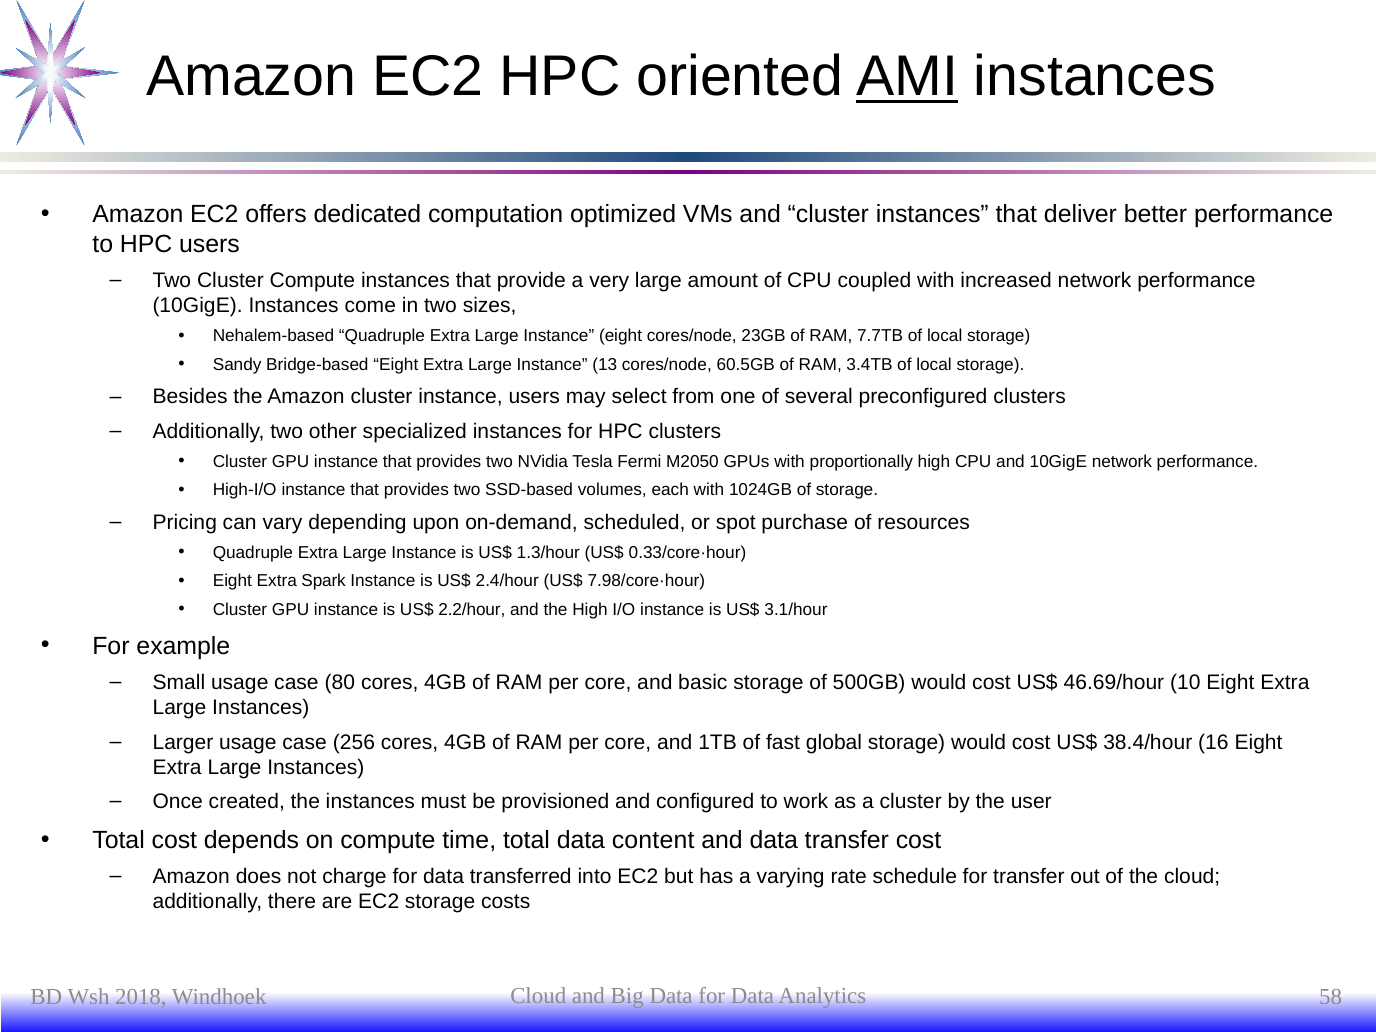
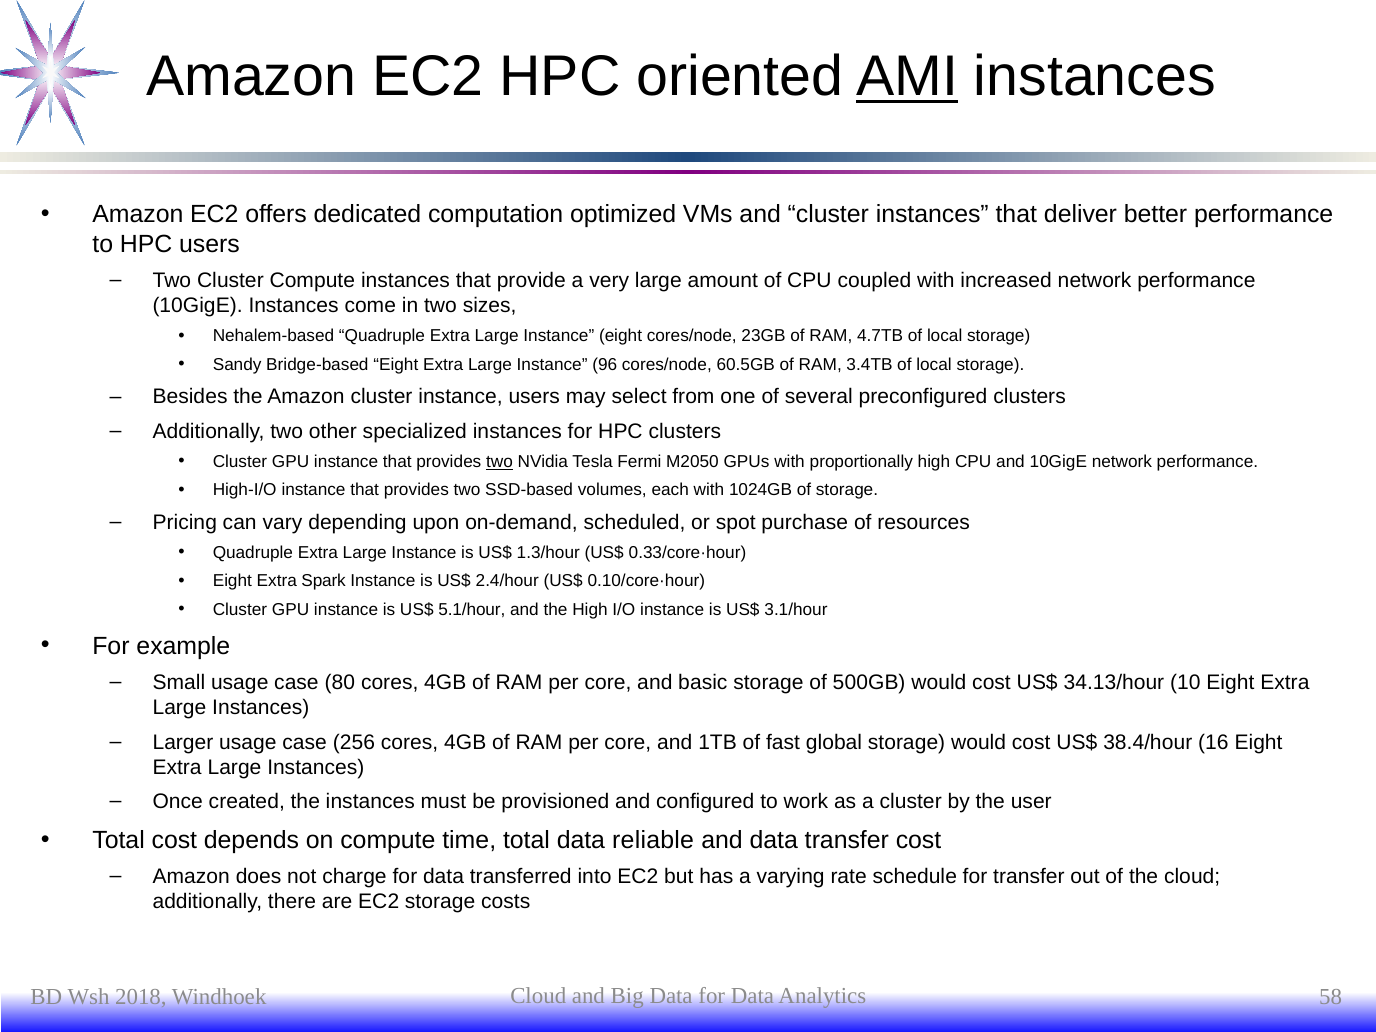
7.7TB: 7.7TB -> 4.7TB
13: 13 -> 96
two at (500, 462) underline: none -> present
7.98/core·hour: 7.98/core·hour -> 0.10/core·hour
2.2/hour: 2.2/hour -> 5.1/hour
46.69/hour: 46.69/hour -> 34.13/hour
content: content -> reliable
